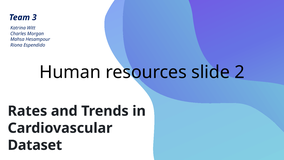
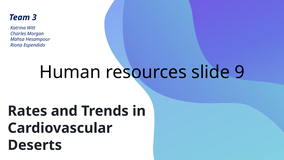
2: 2 -> 9
Dataset: Dataset -> Deserts
